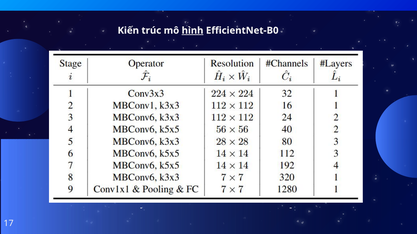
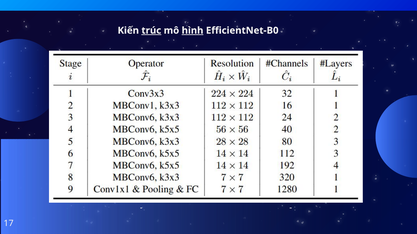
trúc underline: none -> present
